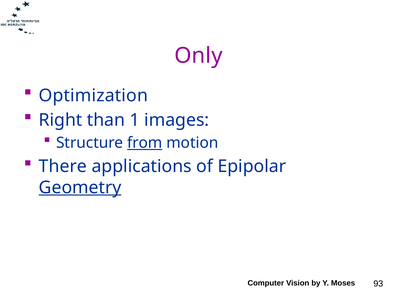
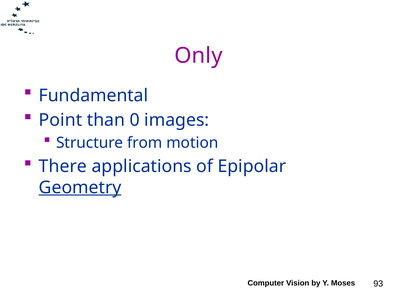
Optimization: Optimization -> Fundamental
Right: Right -> Point
1: 1 -> 0
from underline: present -> none
